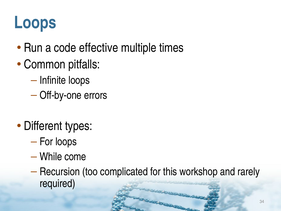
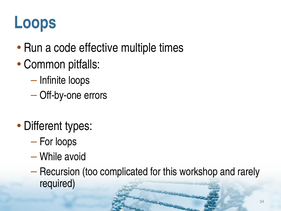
come: come -> avoid
